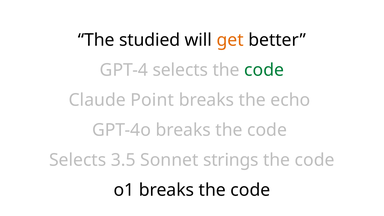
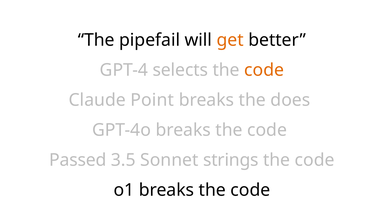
studied: studied -> pipefail
code at (264, 70) colour: green -> orange
echo: echo -> does
Selects at (78, 160): Selects -> Passed
